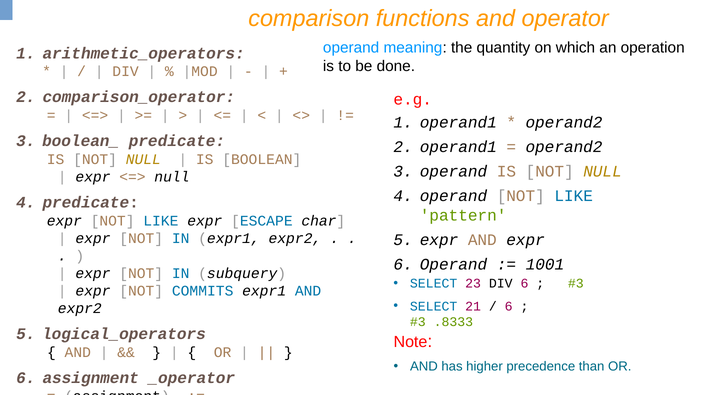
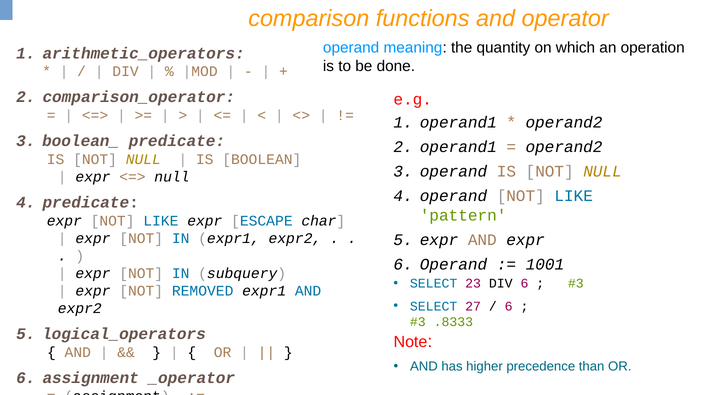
COMMITS: COMMITS -> REMOVED
21: 21 -> 27
